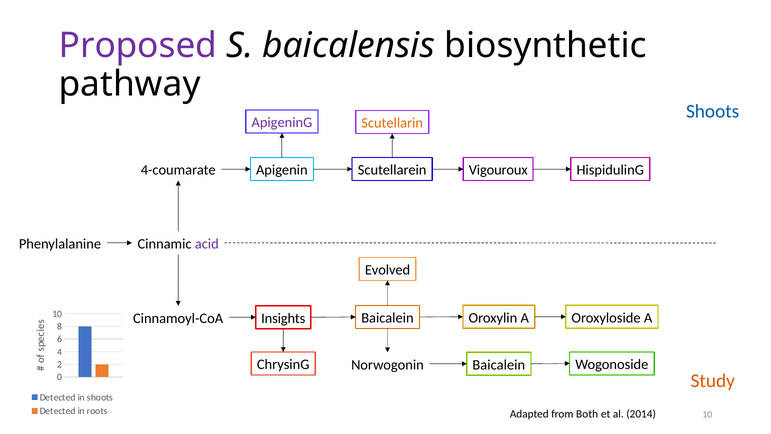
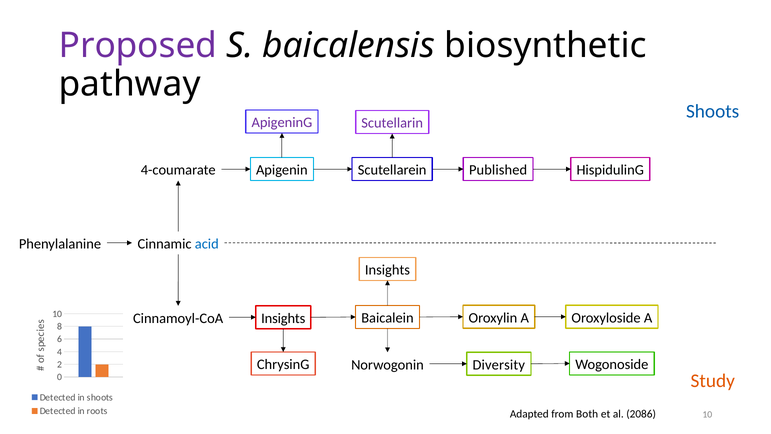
Scutellarin colour: orange -> purple
Vigouroux: Vigouroux -> Published
acid colour: purple -> blue
Evolved at (388, 270): Evolved -> Insights
Norwogonin Baicalein: Baicalein -> Diversity
2014: 2014 -> 2086
